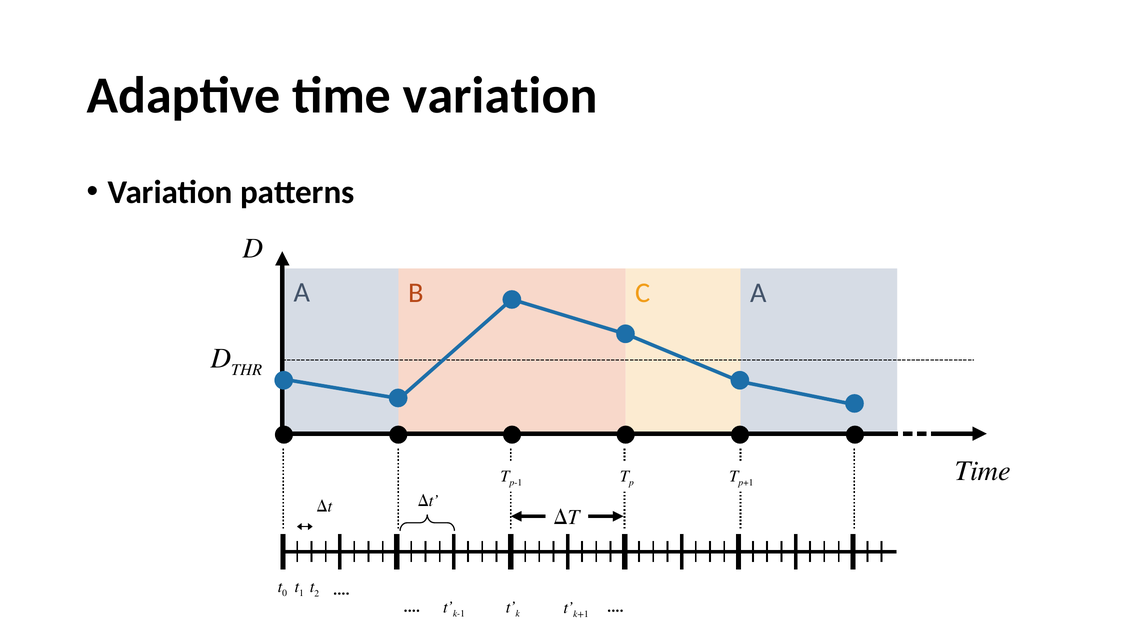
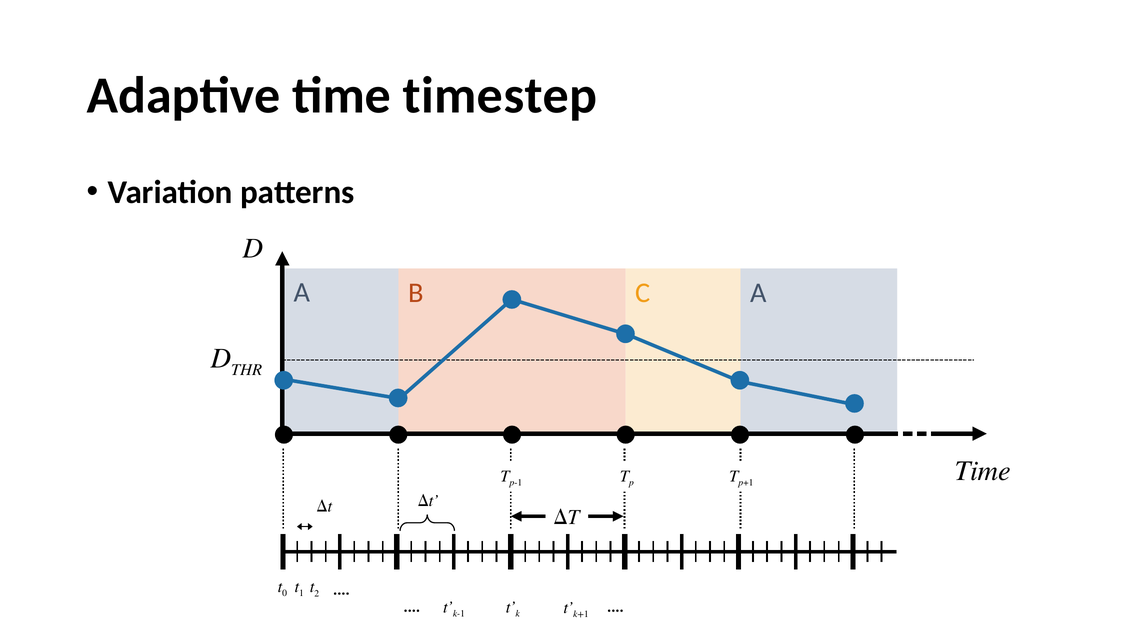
time variation: variation -> timestep
